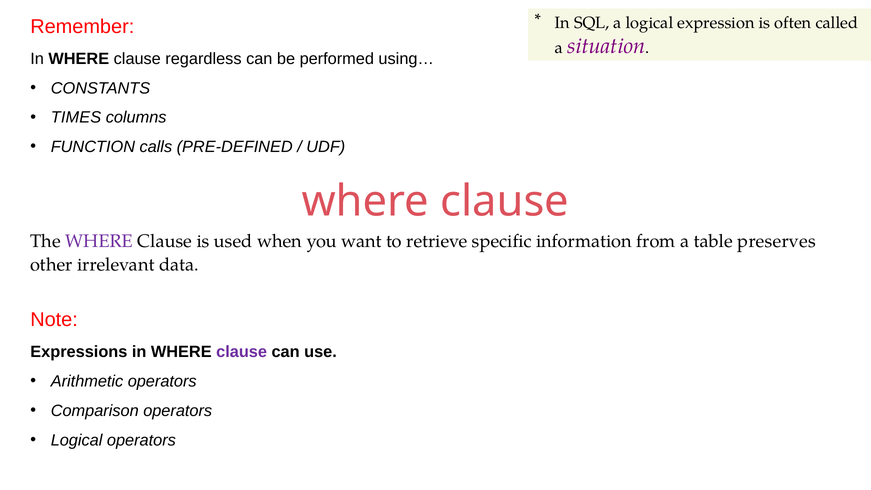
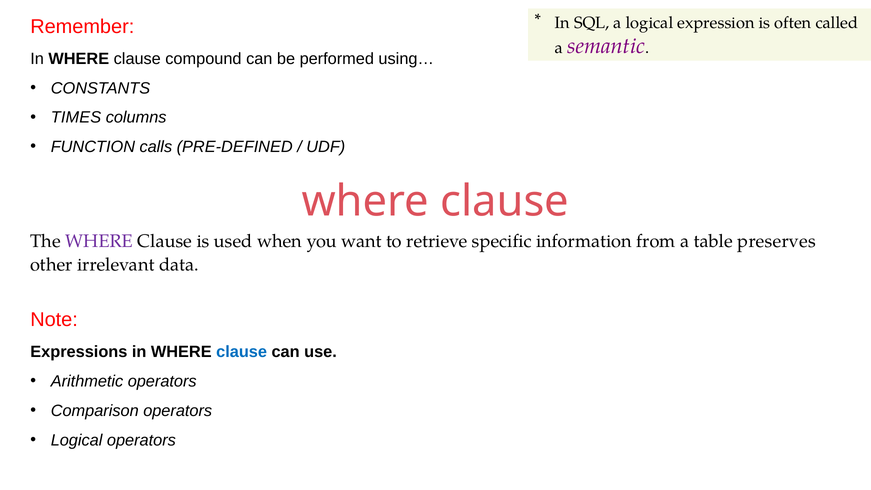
situation: situation -> semantic
regardless: regardless -> compound
clause at (242, 352) colour: purple -> blue
